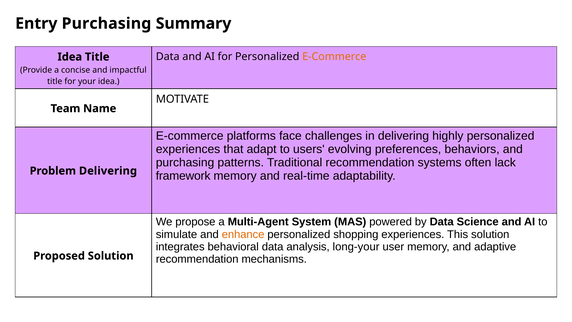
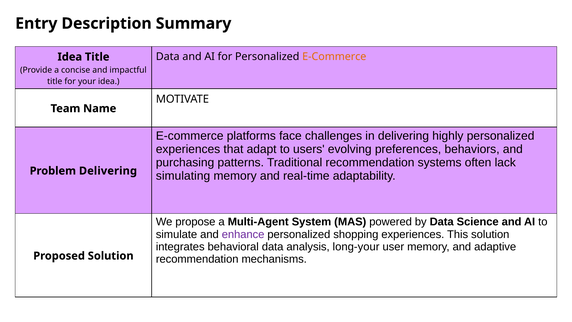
Entry Purchasing: Purchasing -> Description
framework: framework -> simulating
enhance colour: orange -> purple
